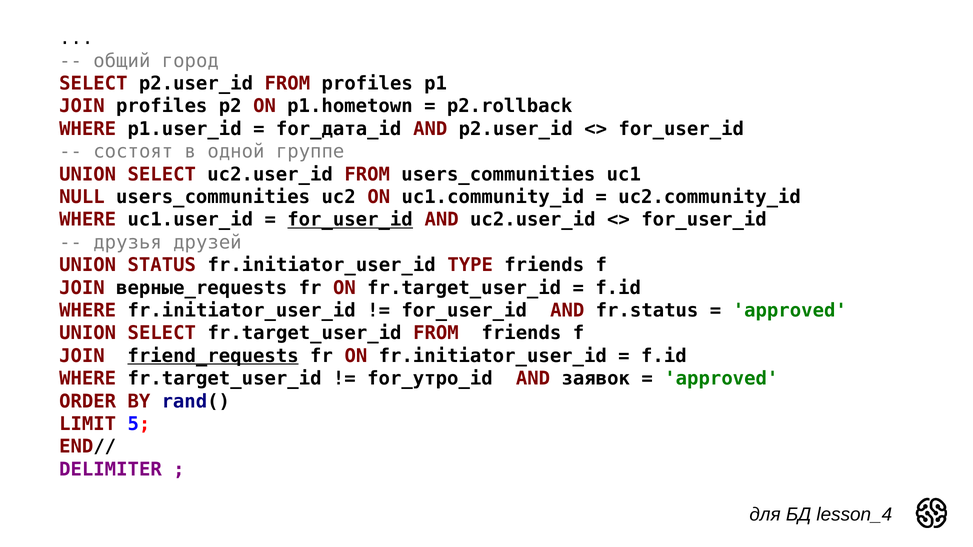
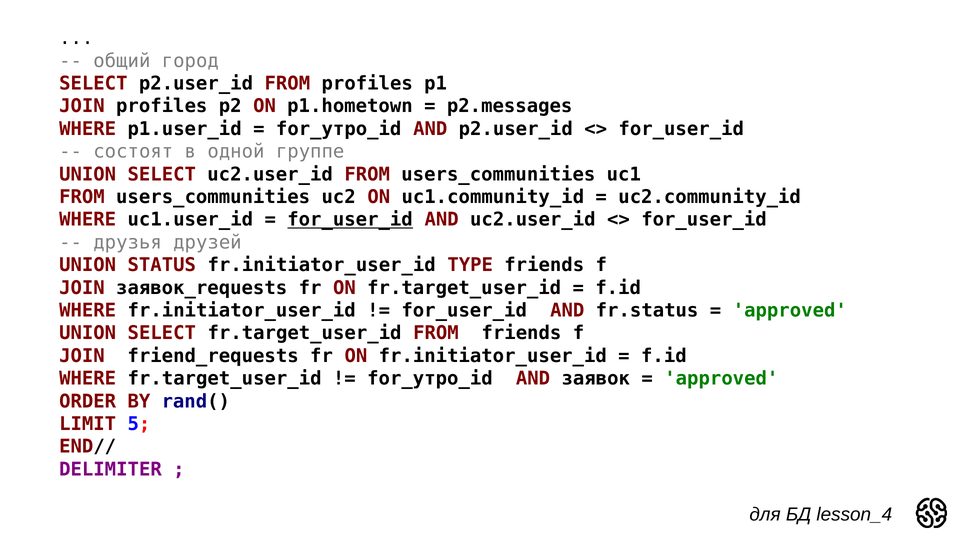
p2.rollback: p2.rollback -> p2.messages
for_дата_id at (339, 129): for_дата_id -> for_утро_id
NULL at (82, 197): NULL -> FROM
верные_requests: верные_requests -> заявок_requests
friend_requests underline: present -> none
